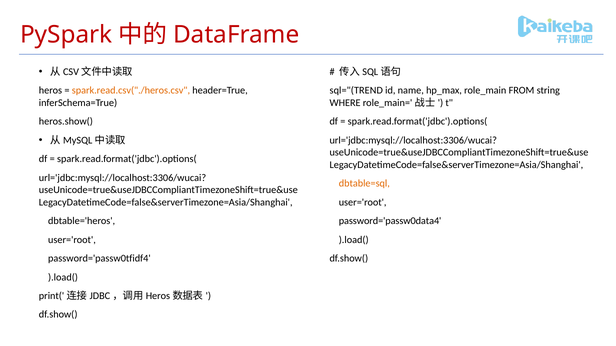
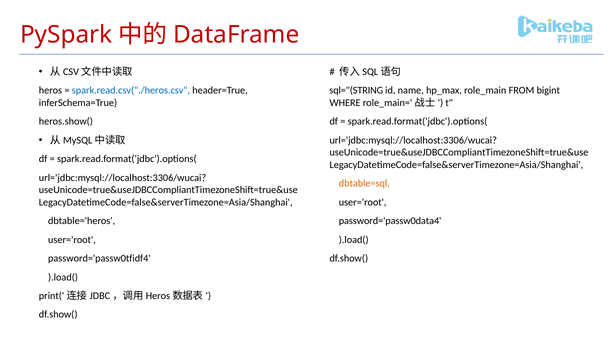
spark.read.csv("./heros.csv colour: orange -> blue
sql="(TREND: sql="(TREND -> sql="(STRING
string: string -> bigint
